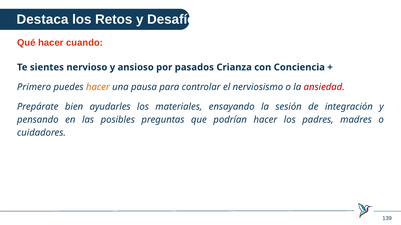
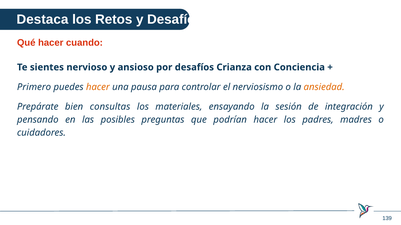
por pasados: pasados -> desafíos
ansiedad colour: red -> orange
ayudarles: ayudarles -> consultas
